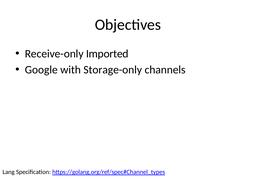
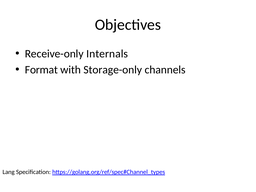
Imported: Imported -> Internals
Google: Google -> Format
